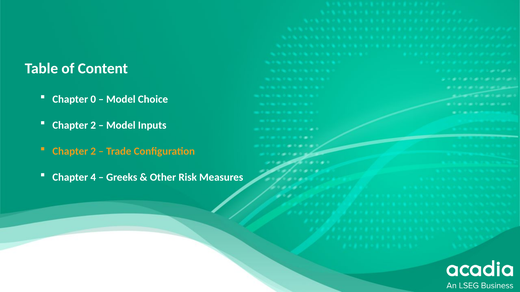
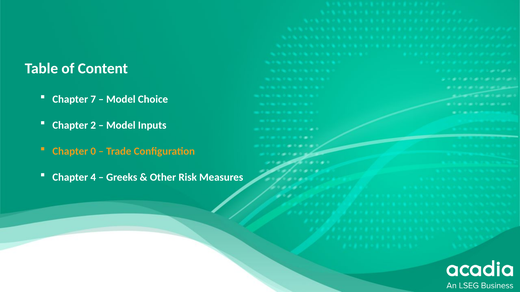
0: 0 -> 7
2 at (93, 151): 2 -> 0
